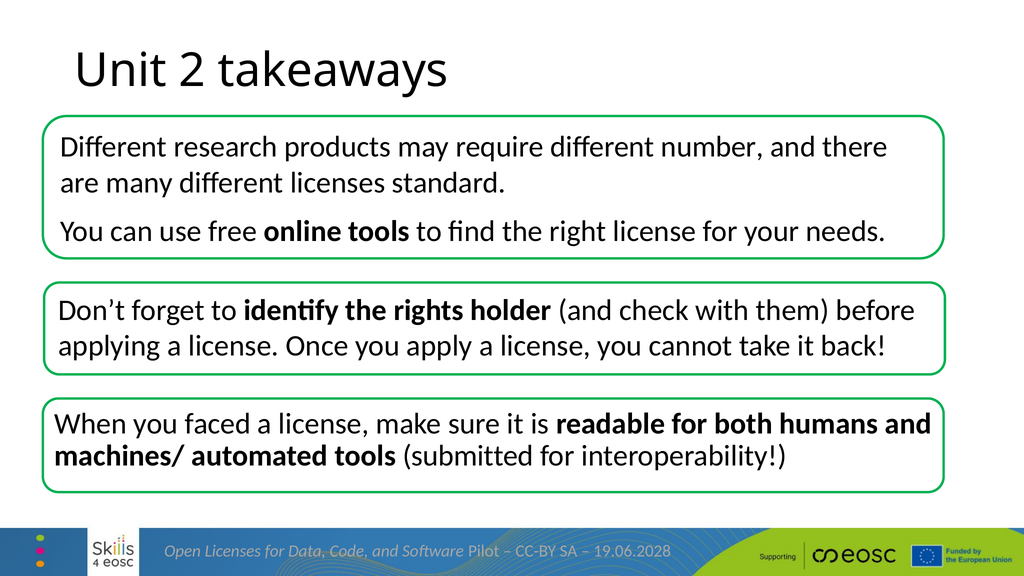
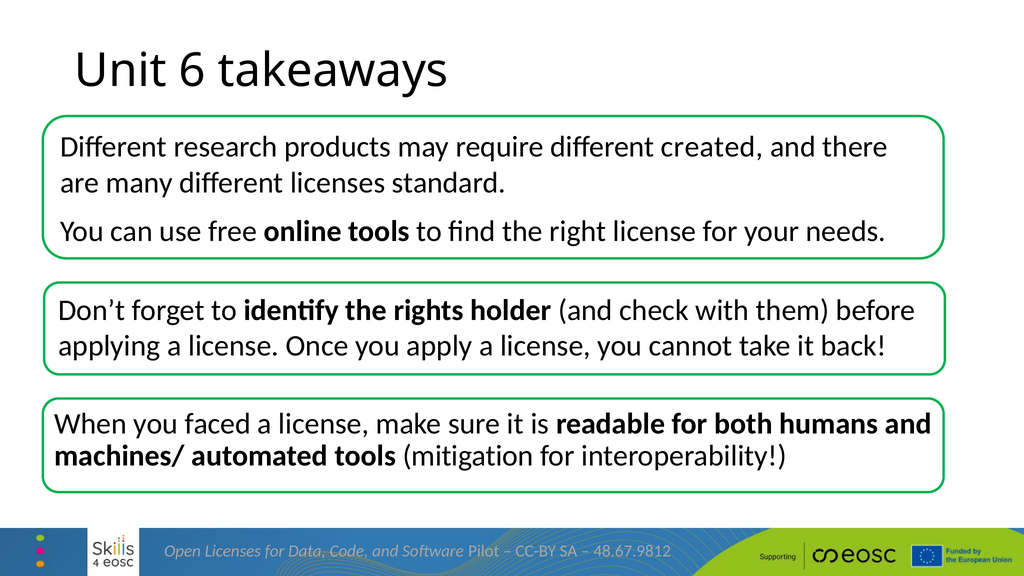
2: 2 -> 6
number: number -> created
submitted: submitted -> mitigation
19.06.2028: 19.06.2028 -> 48.67.9812
